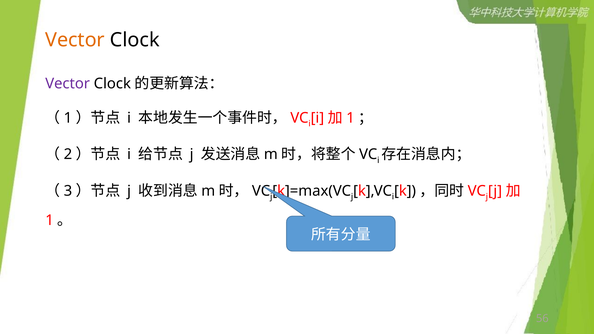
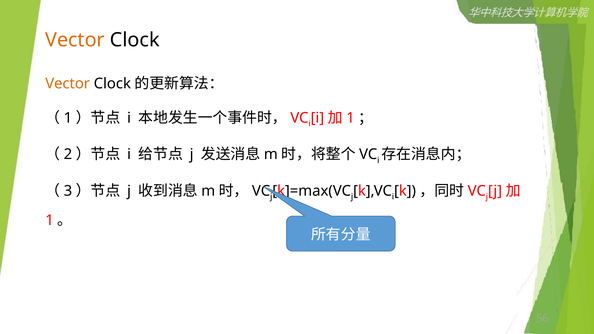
Vector at (68, 84) colour: purple -> orange
